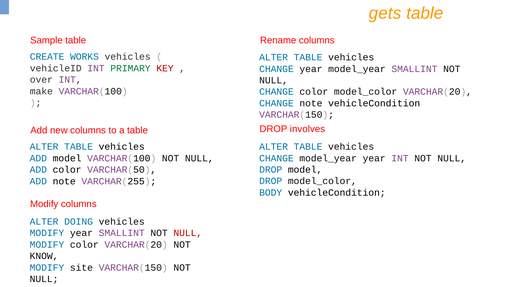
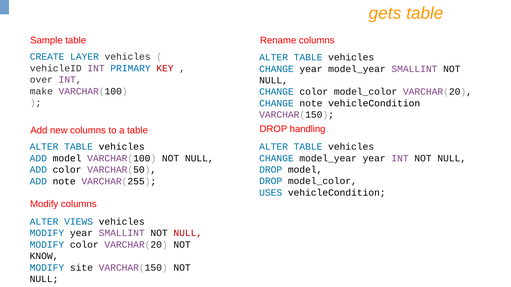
WORKS: WORKS -> LAYER
PRIMARY colour: green -> blue
involves: involves -> handling
BODY: BODY -> USES
DOING: DOING -> VIEWS
